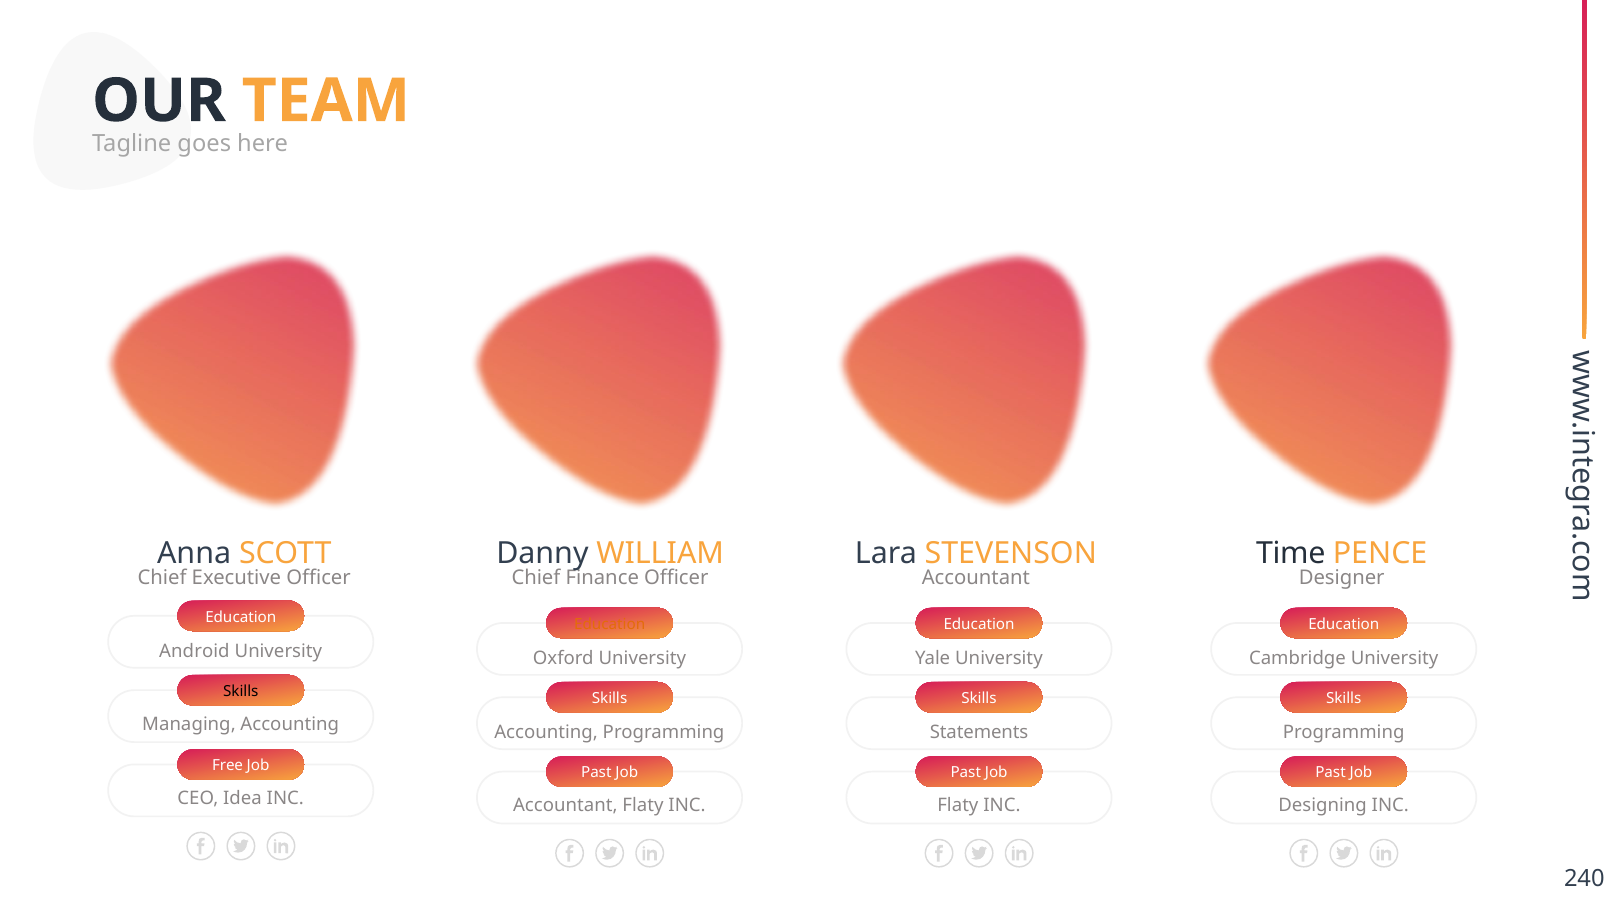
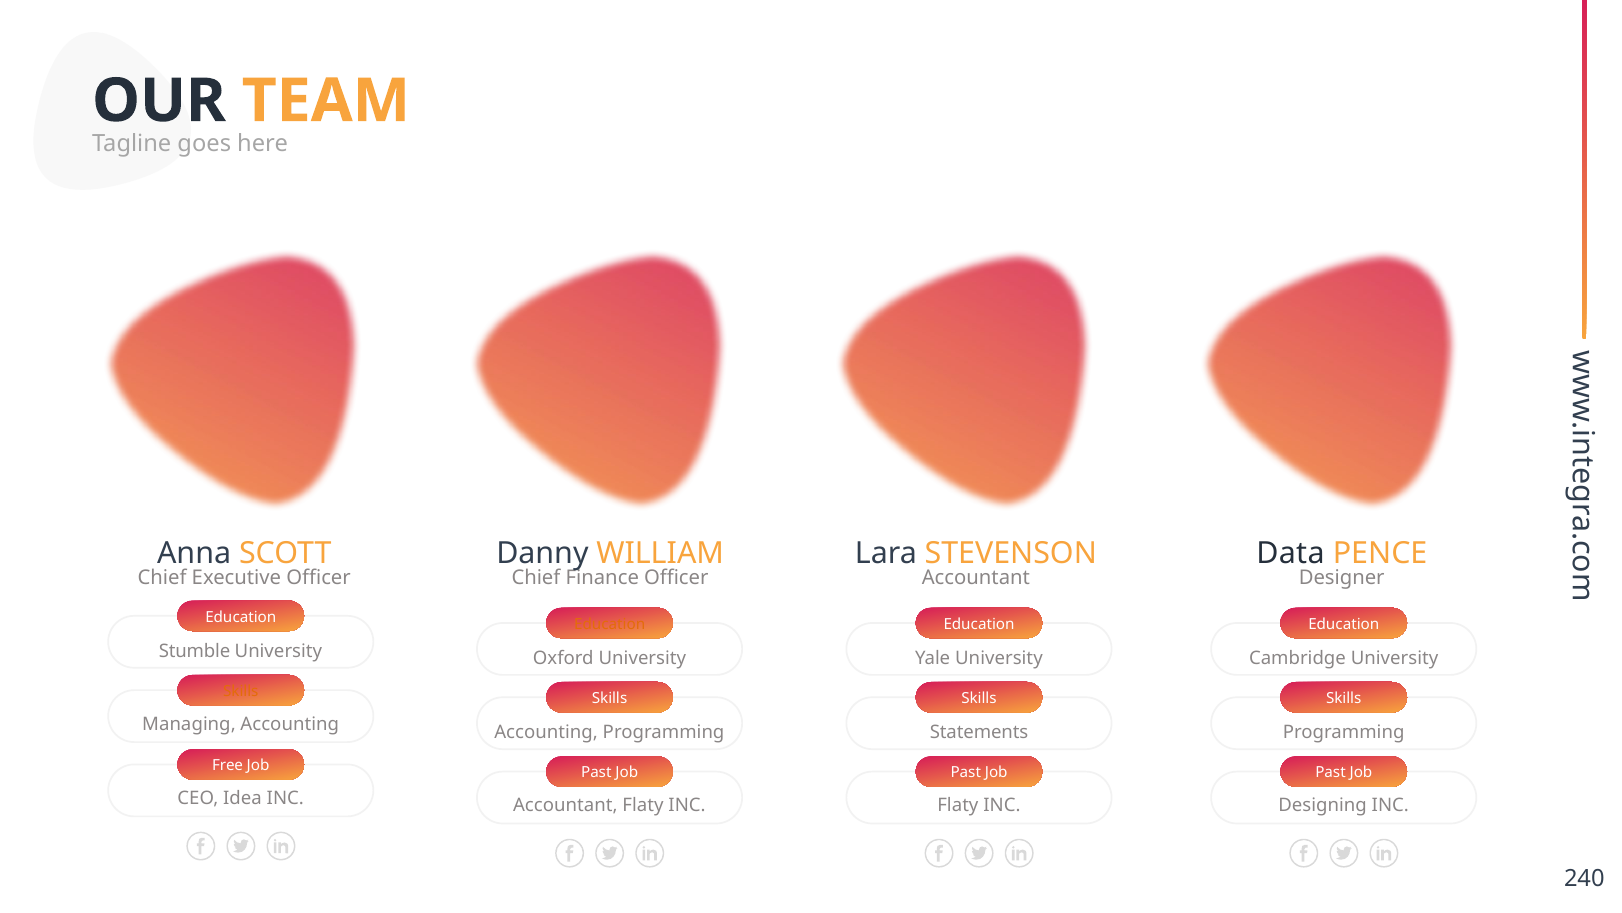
Time: Time -> Data
Android: Android -> Stumble
Skills at (241, 691) colour: black -> orange
